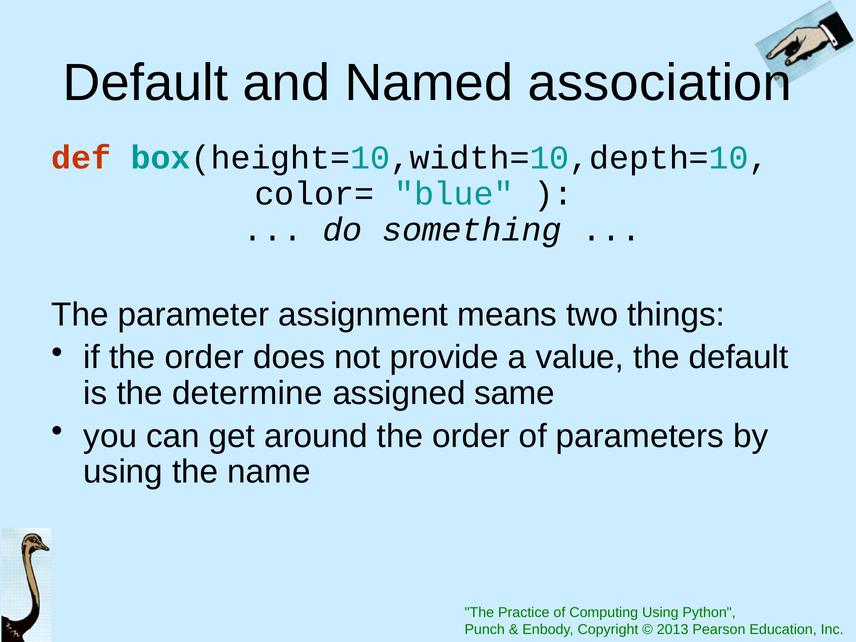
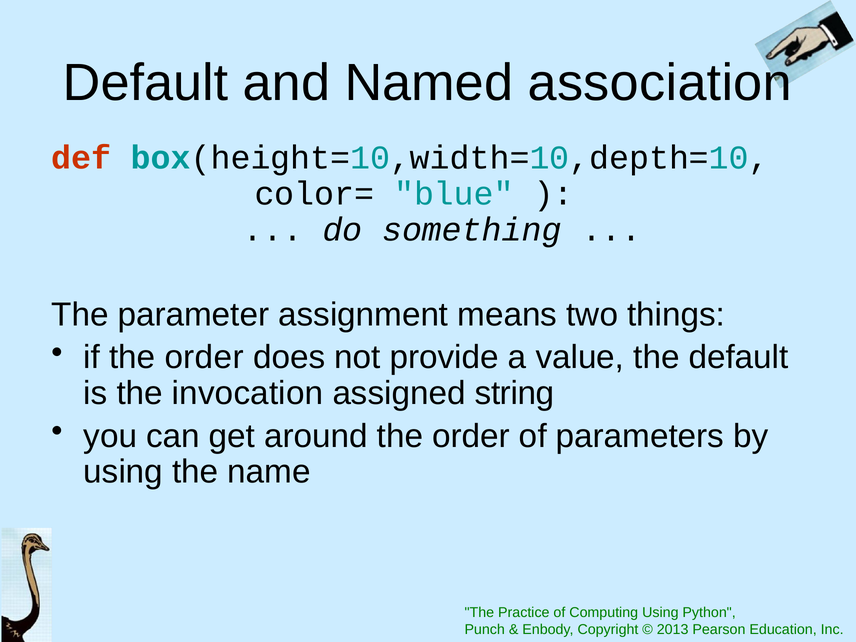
determine: determine -> invocation
same: same -> string
